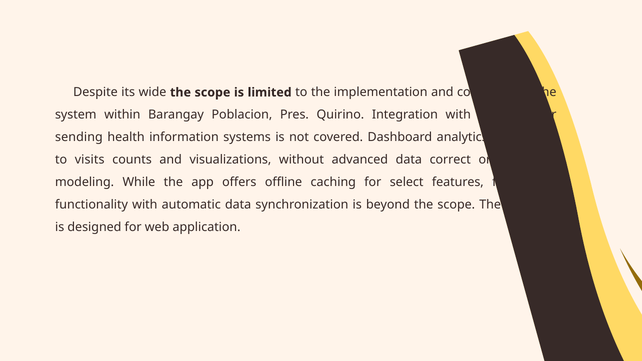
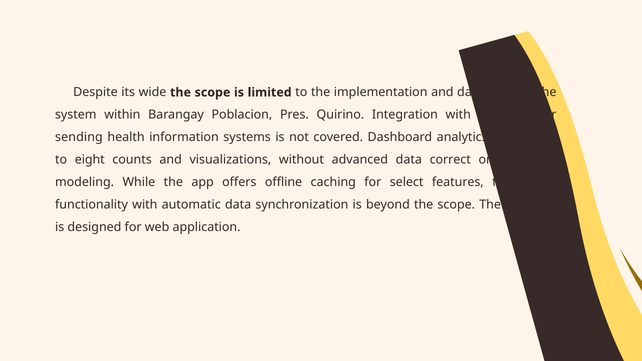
collections: collections -> databases
visits: visits -> eight
